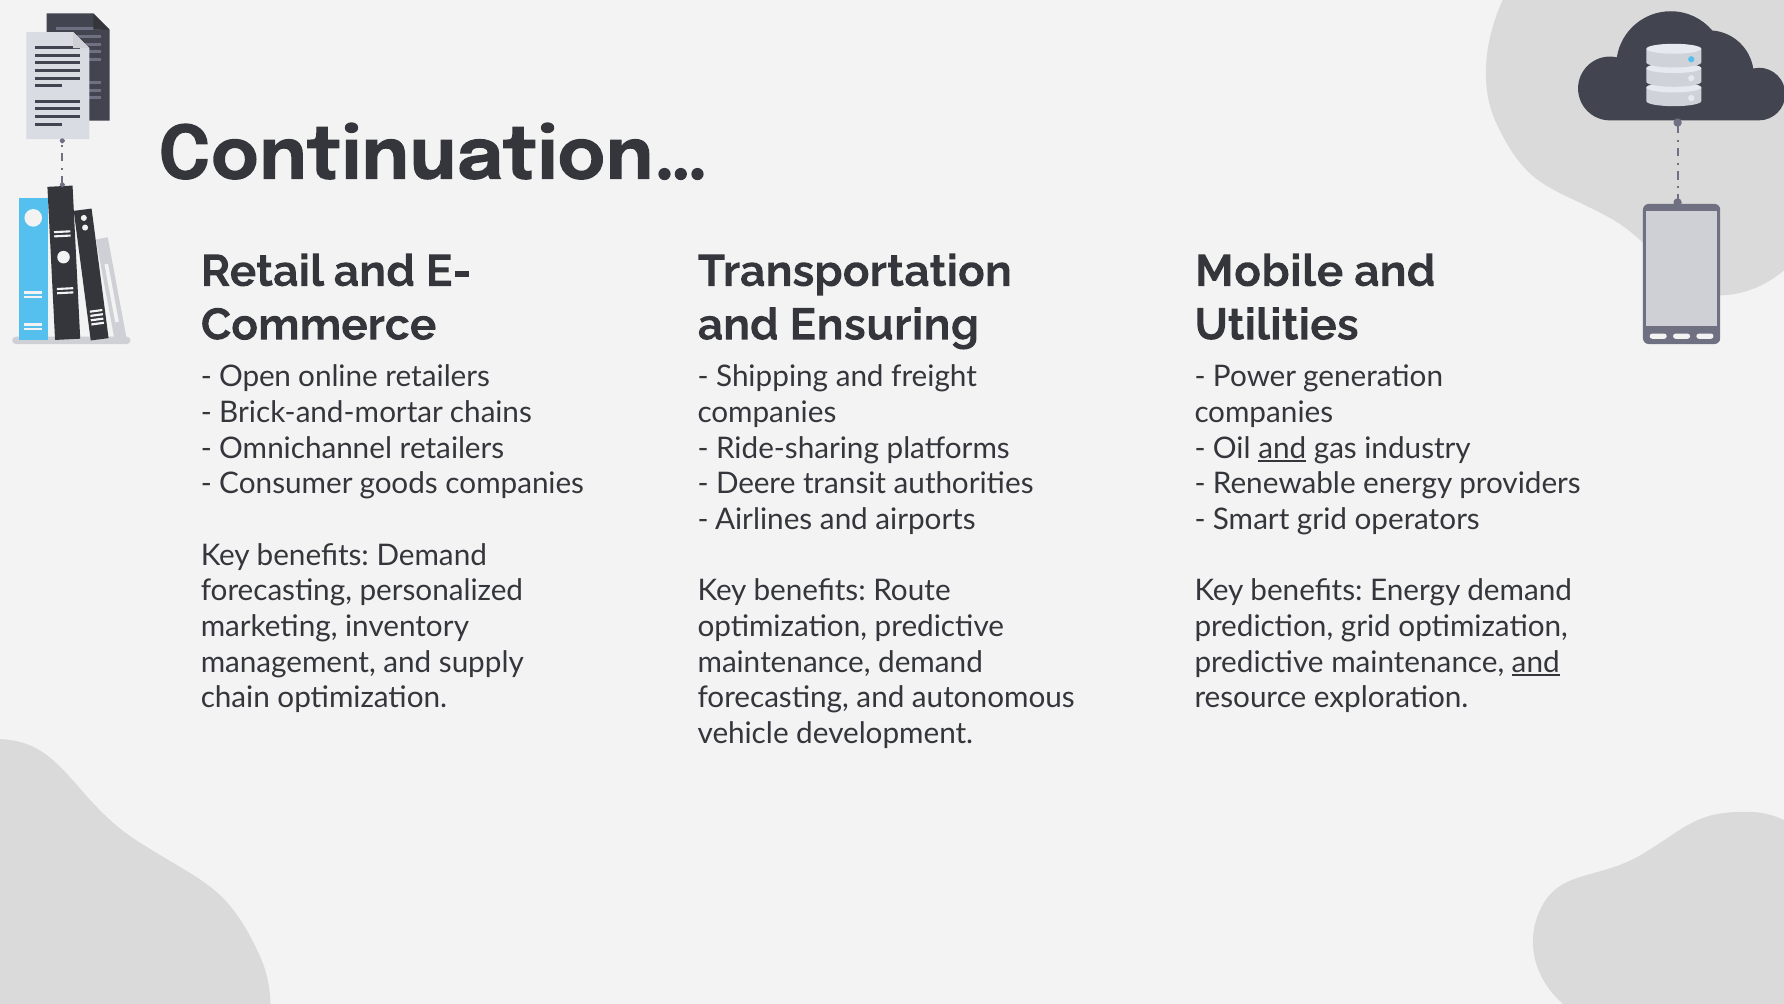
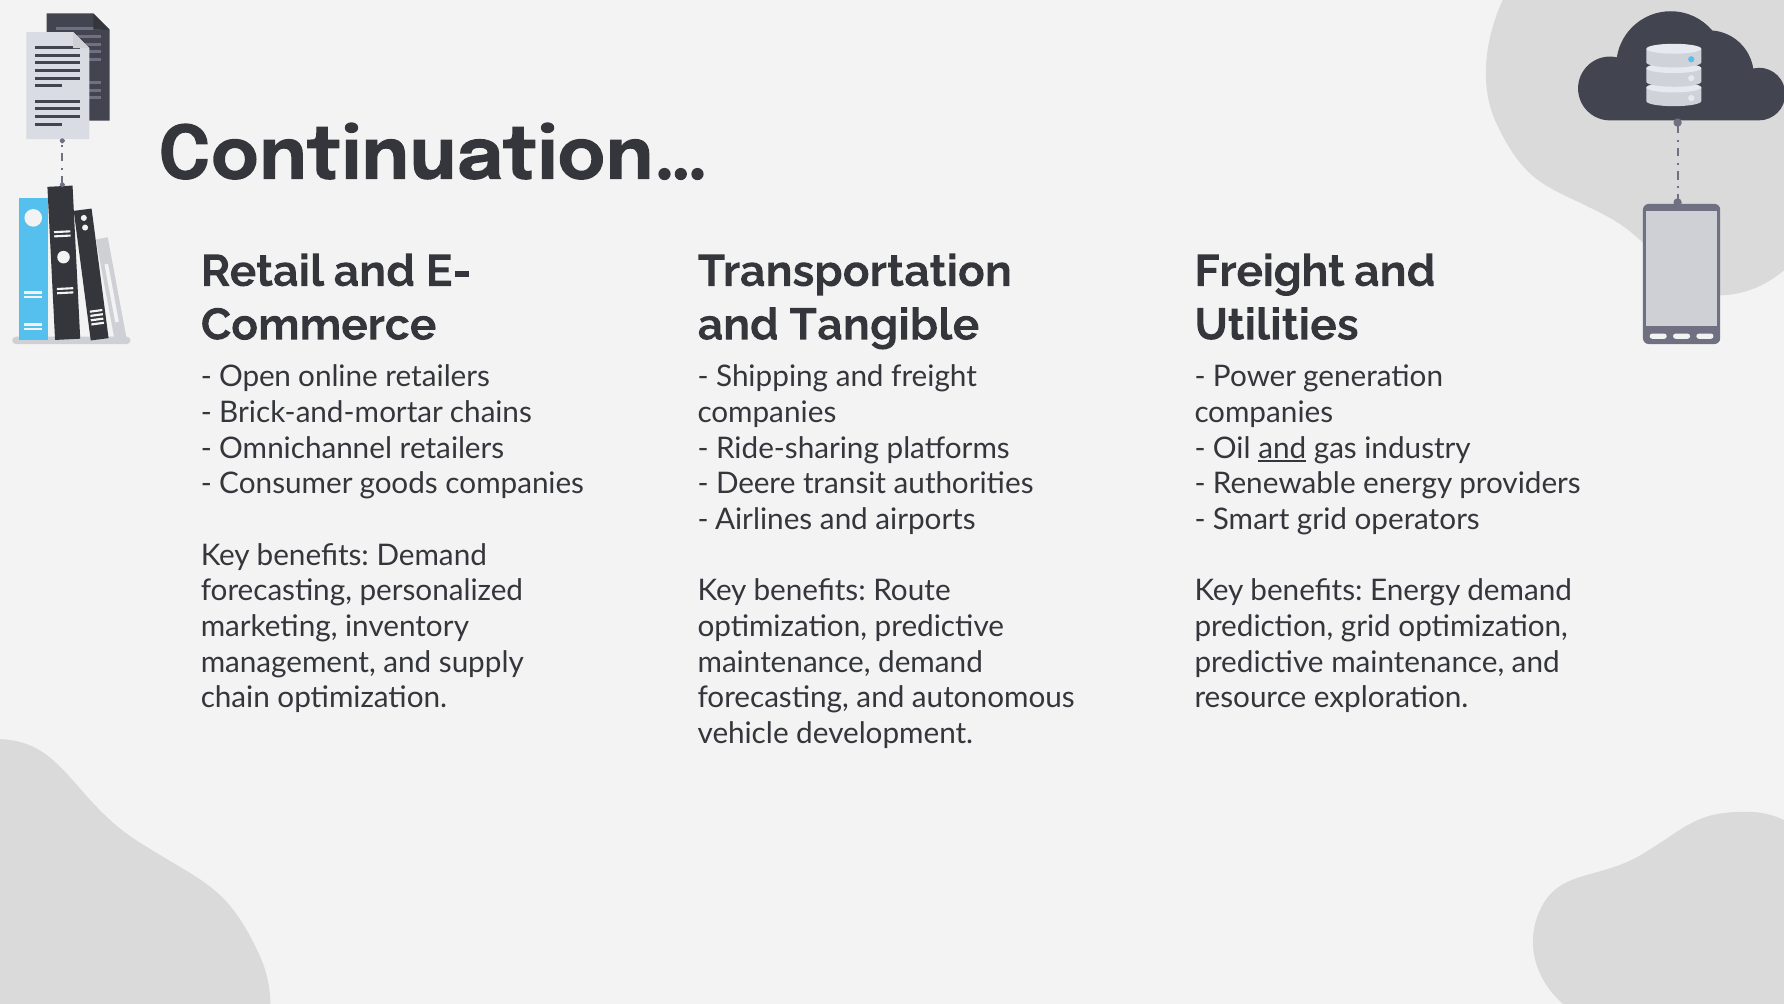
Mobile at (1269, 271): Mobile -> Freight
Ensuring: Ensuring -> Tangible
and at (1536, 662) underline: present -> none
